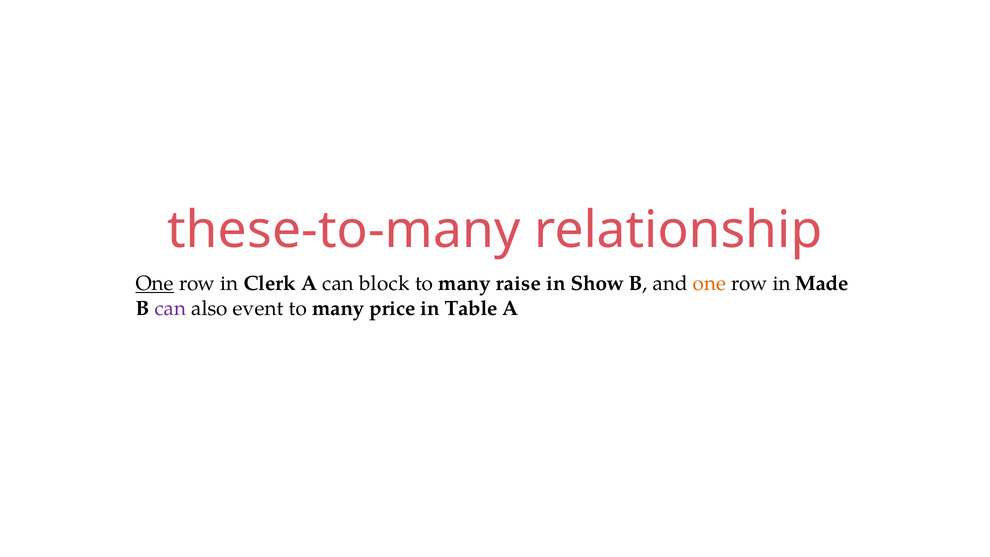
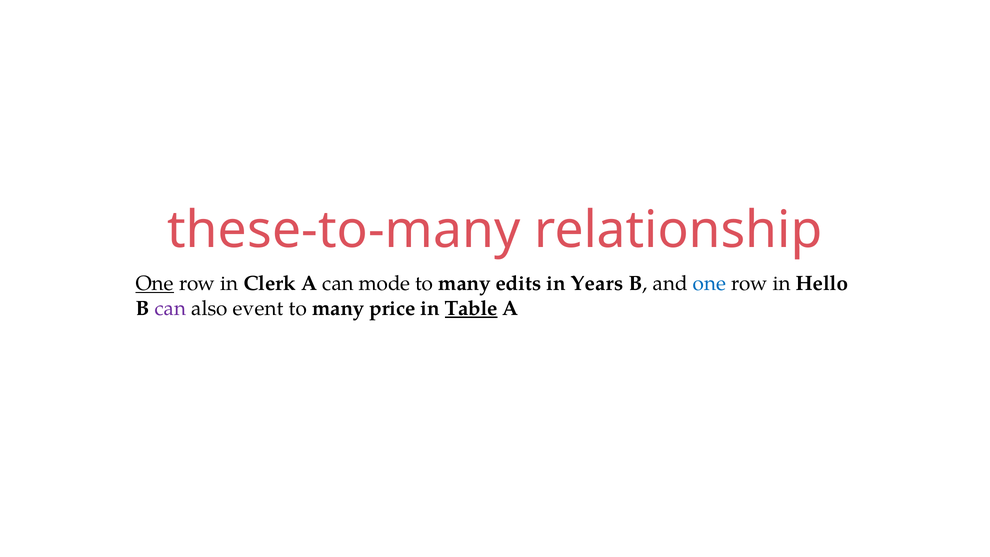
block: block -> mode
raise: raise -> edits
Show: Show -> Years
one at (709, 284) colour: orange -> blue
Made: Made -> Hello
Table underline: none -> present
